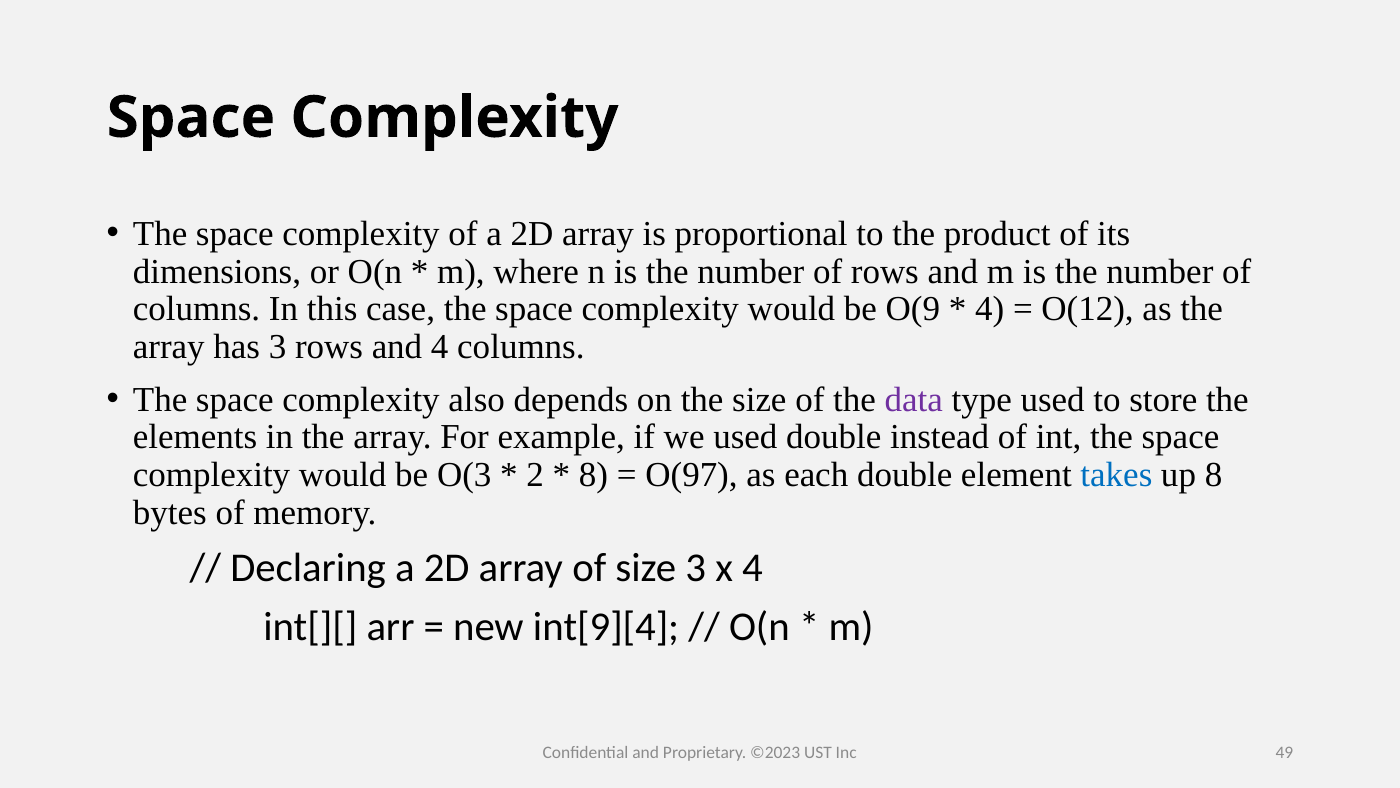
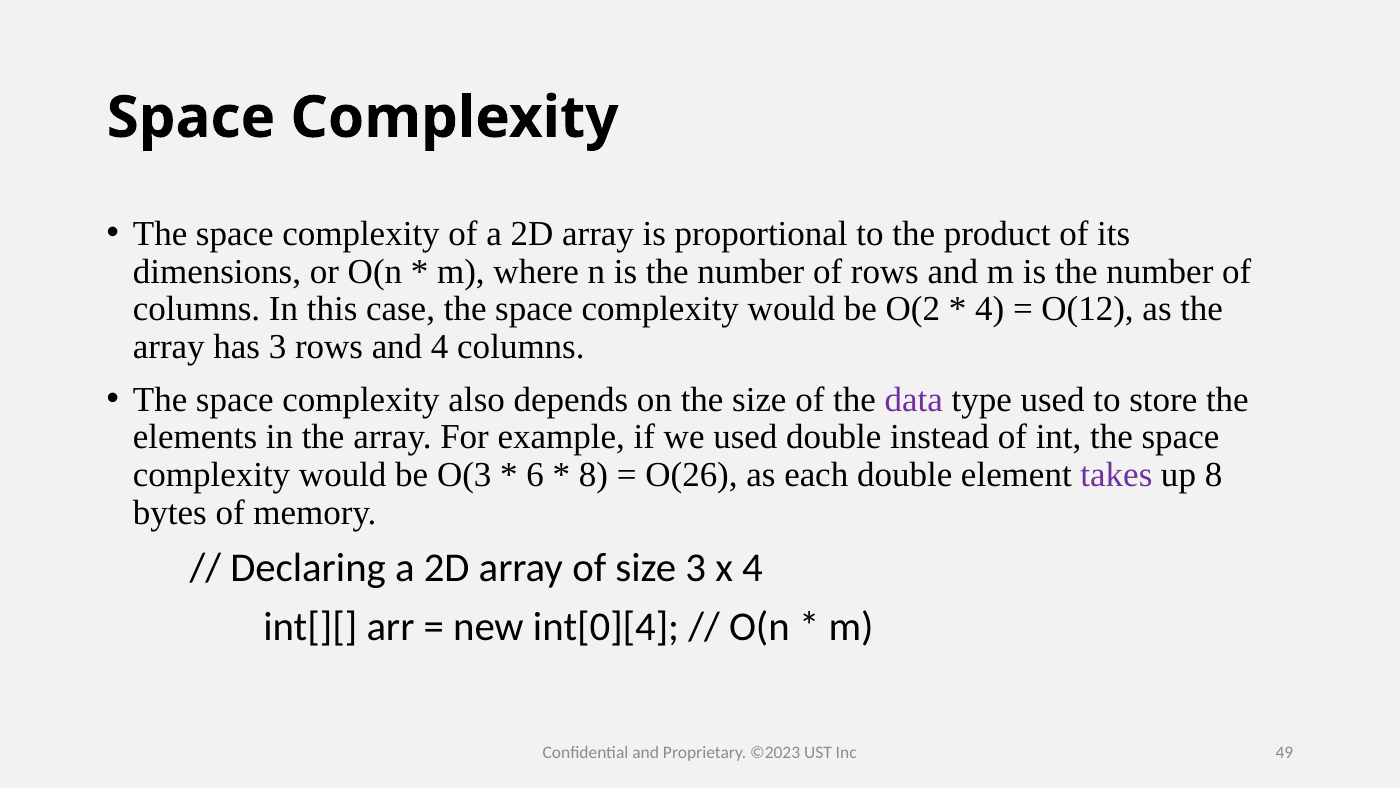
O(9: O(9 -> O(2
2: 2 -> 6
O(97: O(97 -> O(26
takes colour: blue -> purple
int[9][4: int[9][4 -> int[0][4
